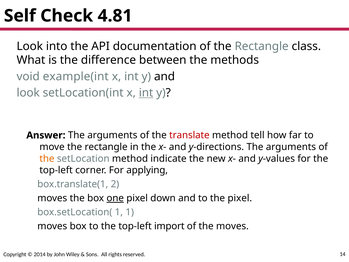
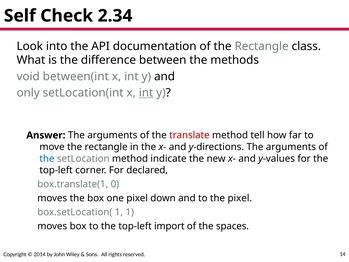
4.81: 4.81 -> 2.34
example(int: example(int -> between(int
look at (28, 93): look -> only
the at (47, 158) colour: orange -> blue
applying: applying -> declared
2: 2 -> 0
one underline: present -> none
the moves: moves -> spaces
